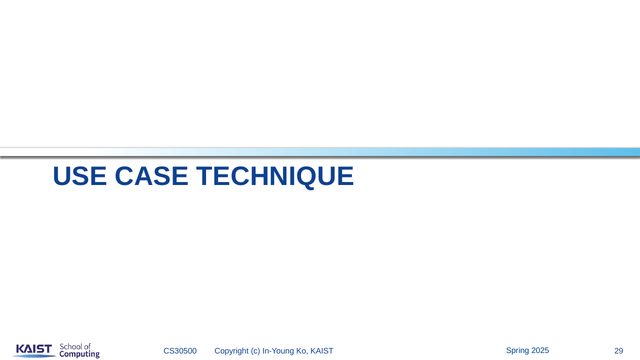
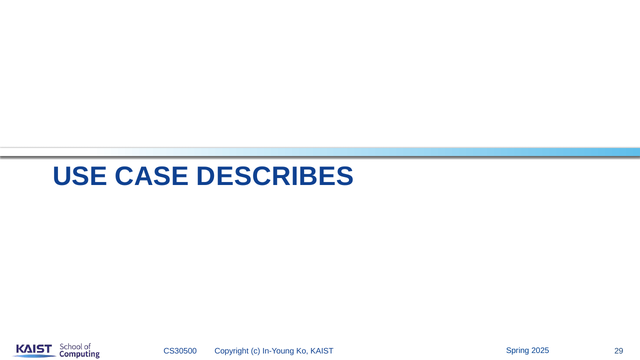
TECHNIQUE: TECHNIQUE -> DESCRIBES
